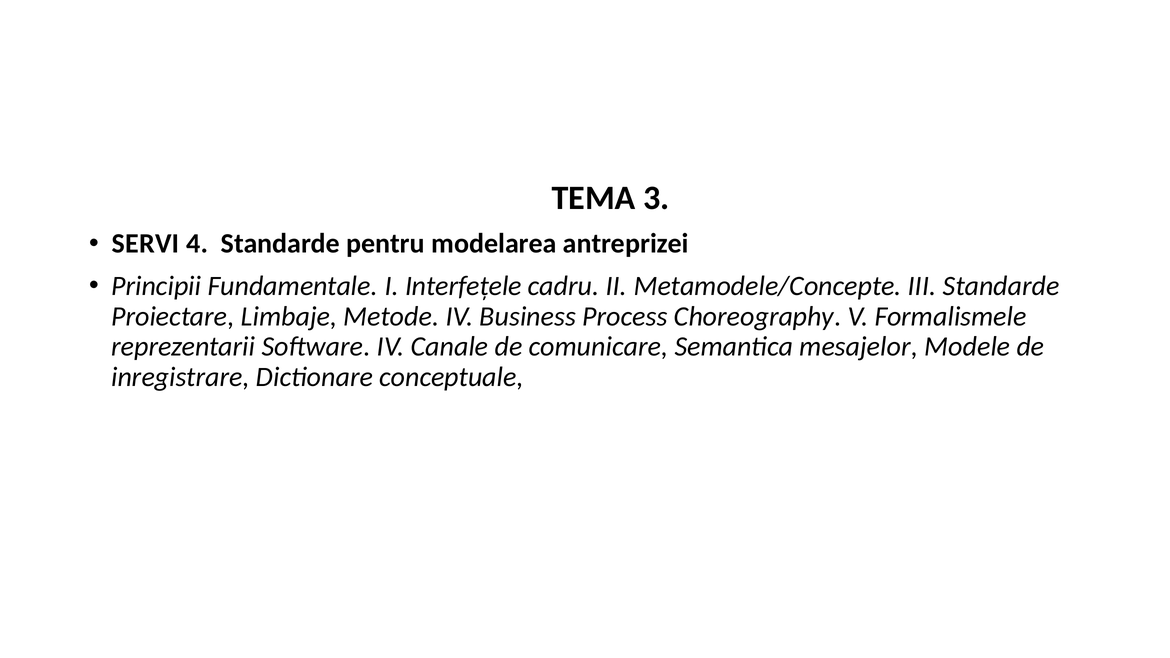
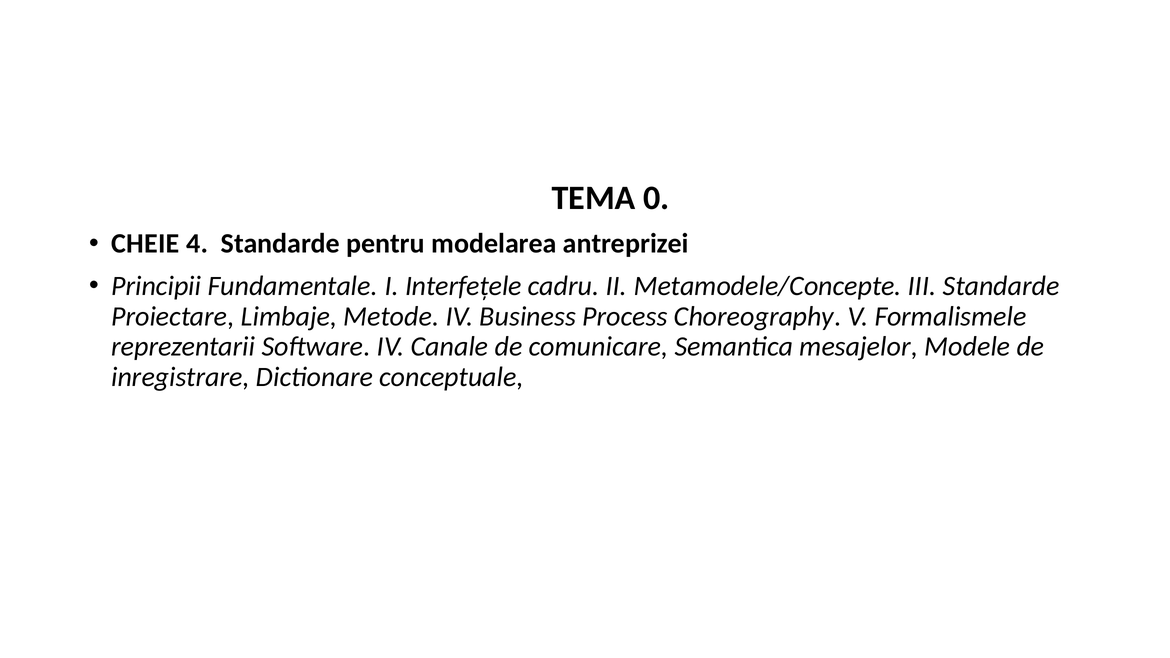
3: 3 -> 0
SERVI: SERVI -> CHEIE
